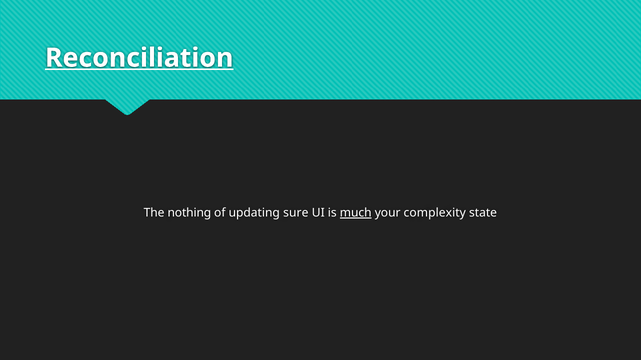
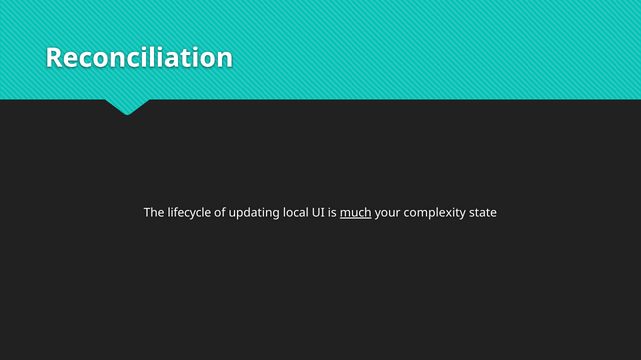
Reconciliation underline: present -> none
nothing: nothing -> lifecycle
sure: sure -> local
